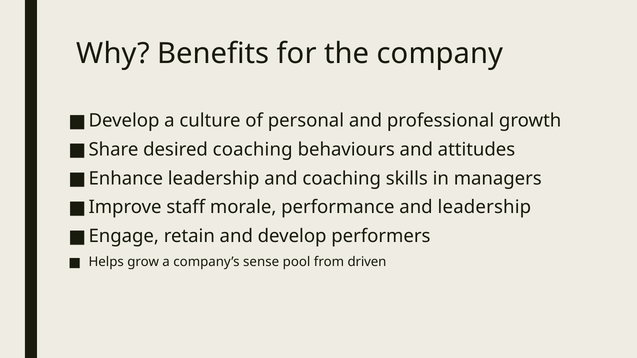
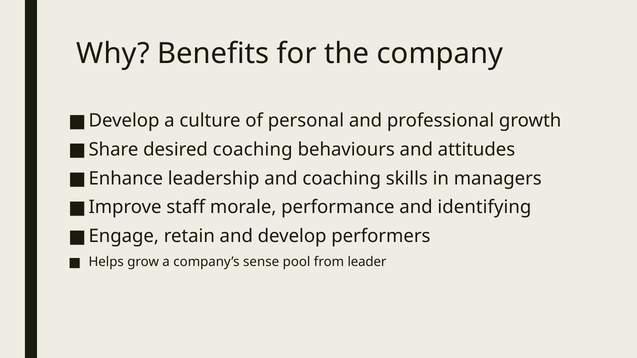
and leadership: leadership -> identifying
driven: driven -> leader
